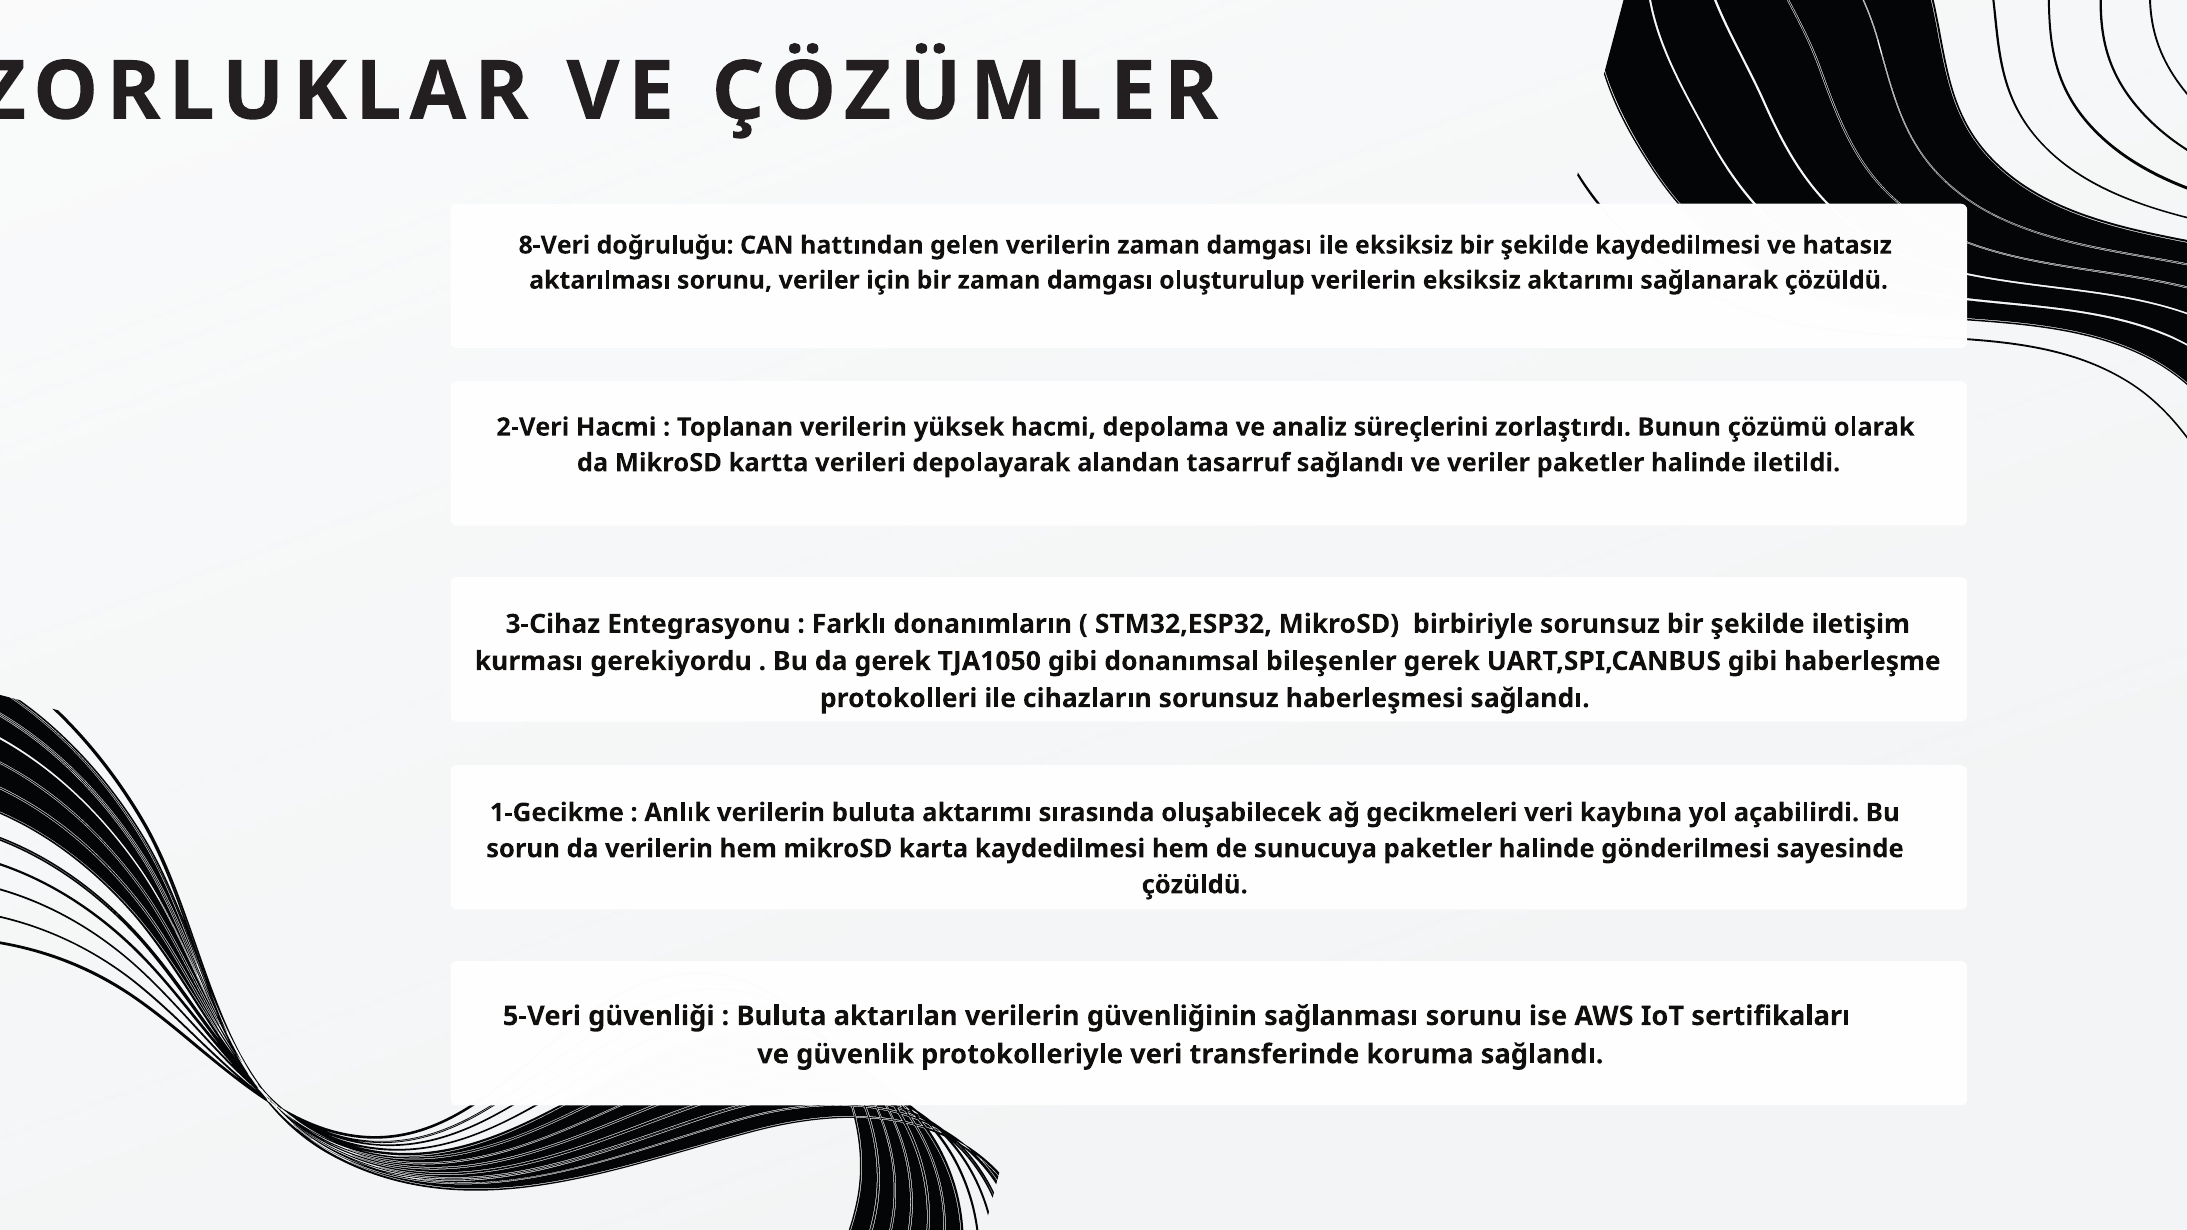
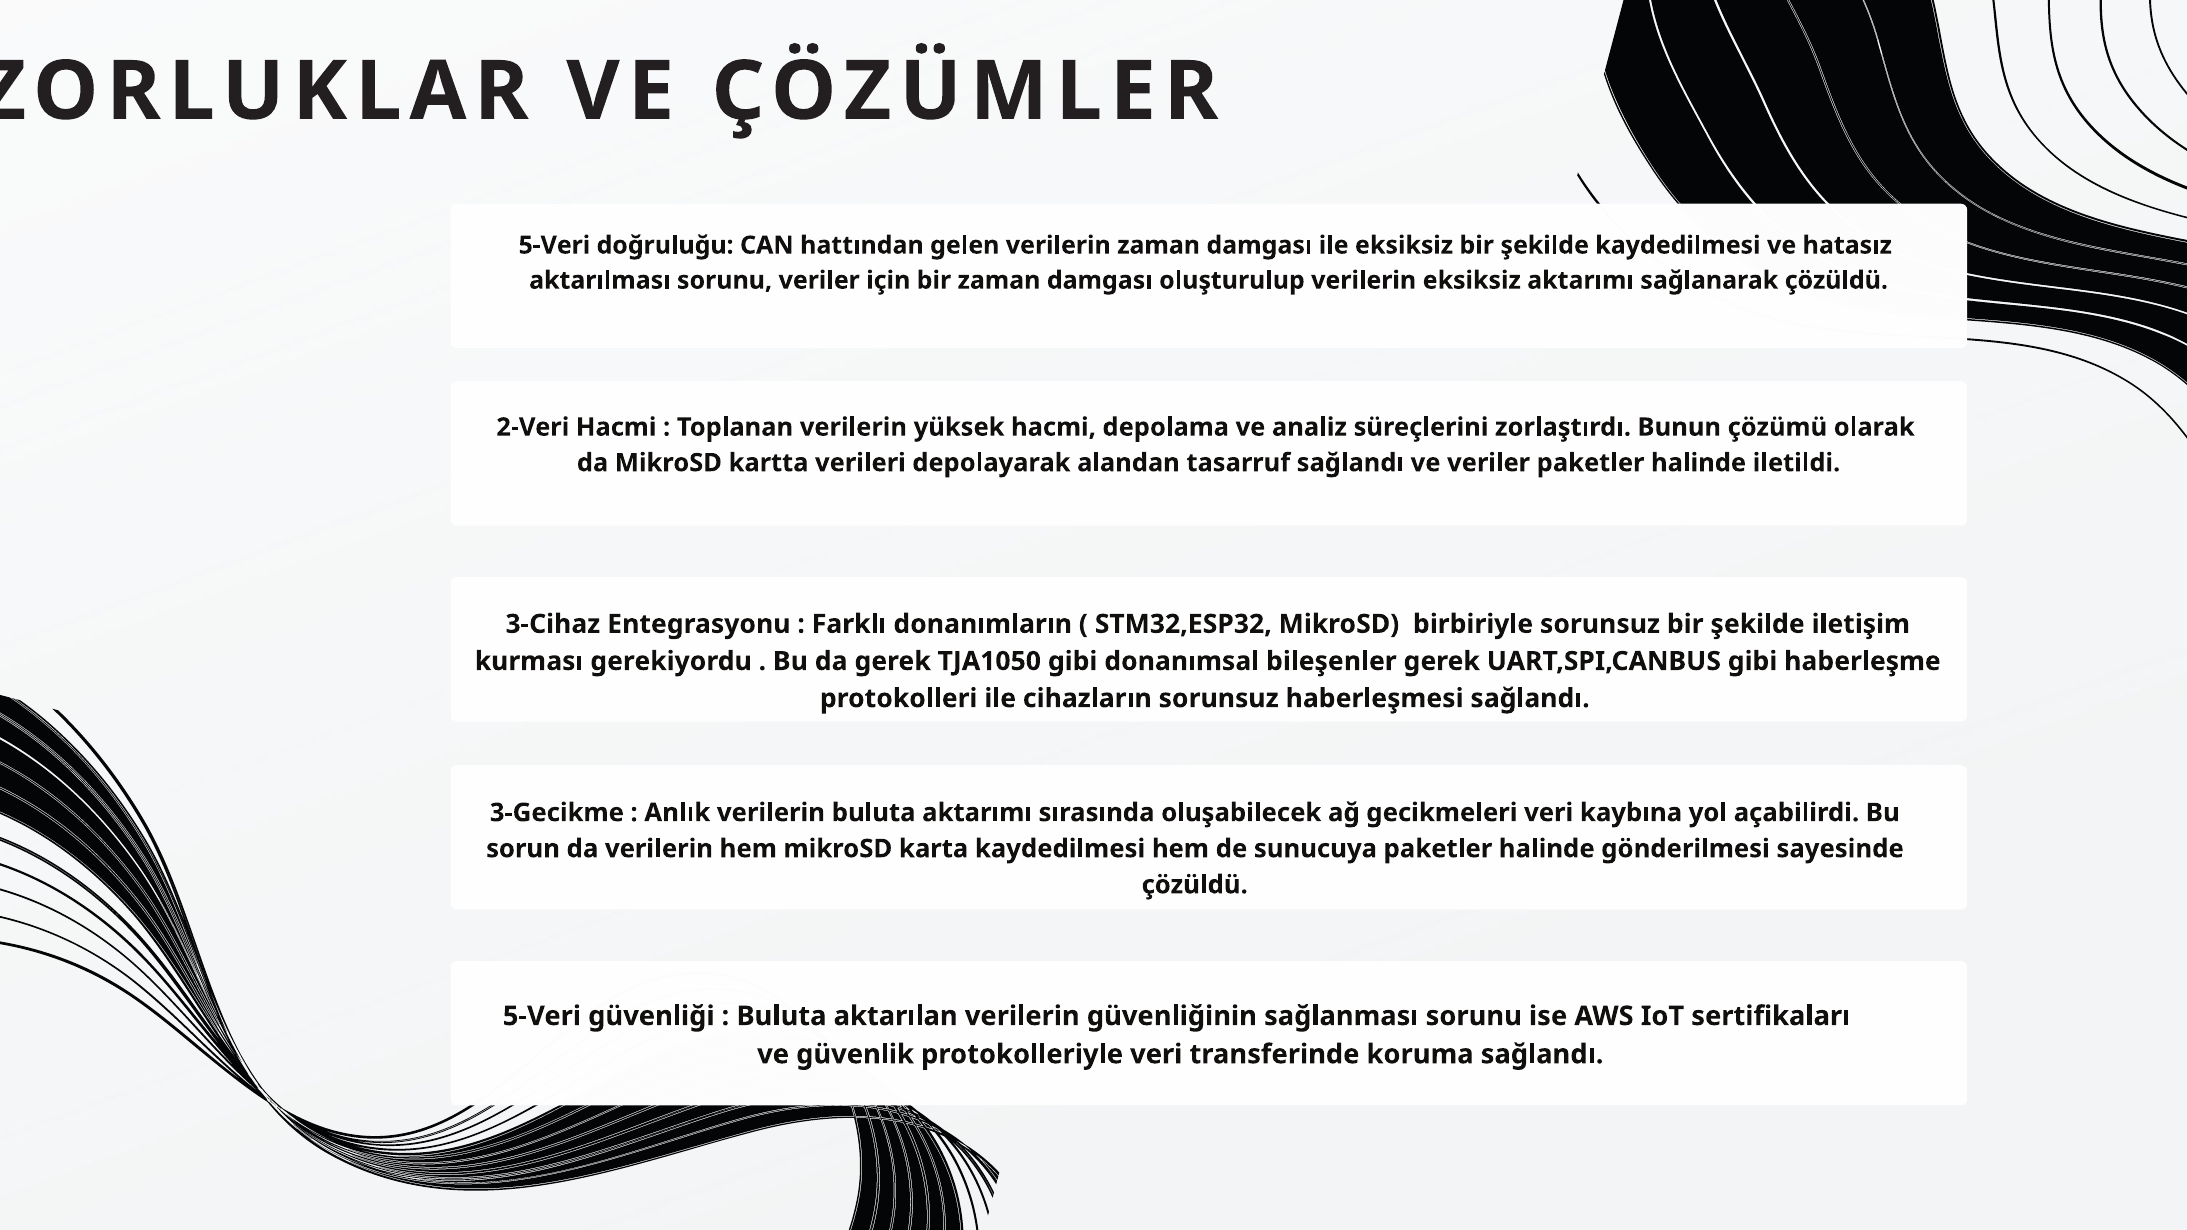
8-Veri at (554, 245): 8-Veri -> 5-Veri
1-Gecikme: 1-Gecikme -> 3-Gecikme
